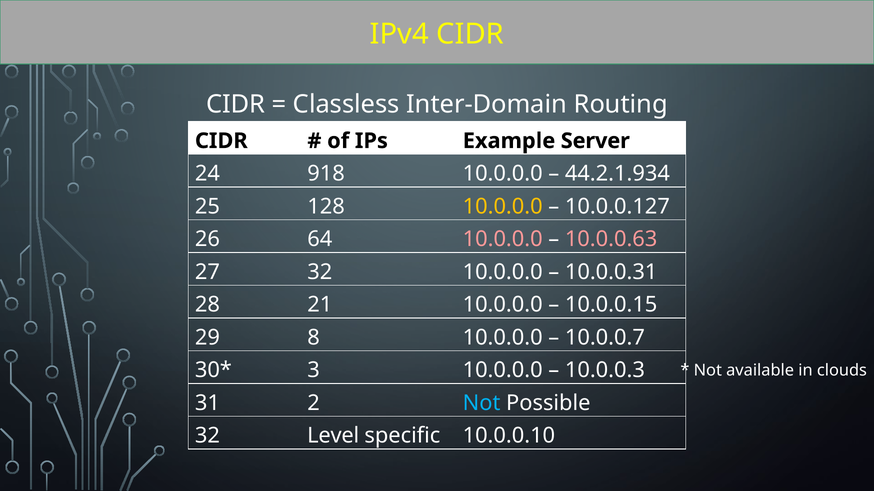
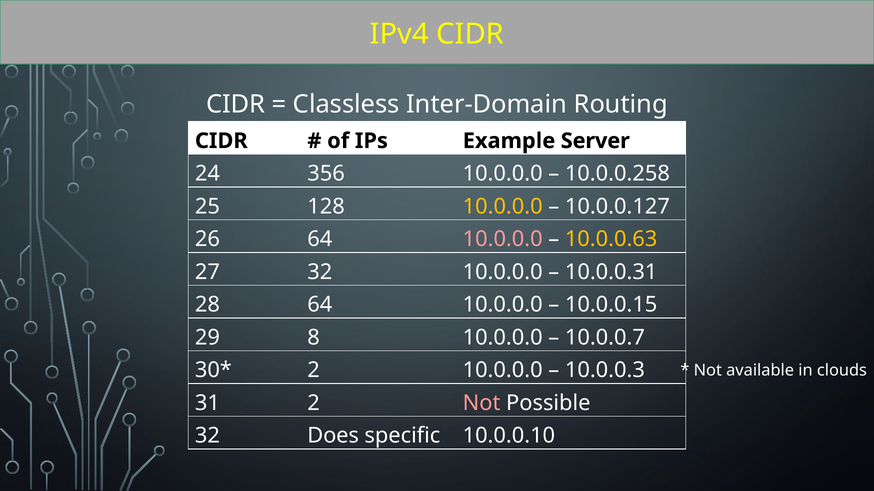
918: 918 -> 356
44.2.1.934: 44.2.1.934 -> 10.0.0.258
10.0.0.63 colour: pink -> yellow
28 21: 21 -> 64
3 at (314, 371): 3 -> 2
Not at (482, 403) colour: light blue -> pink
Level: Level -> Does
